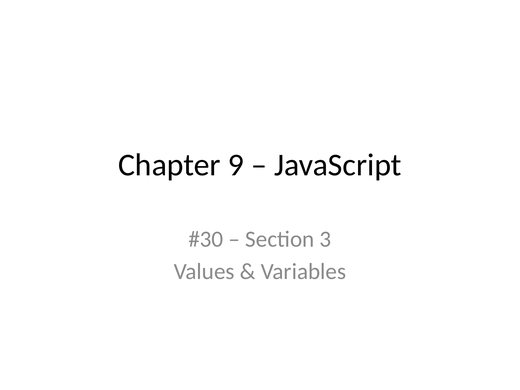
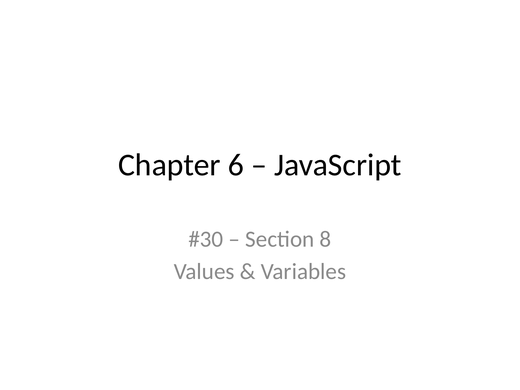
9: 9 -> 6
3: 3 -> 8
